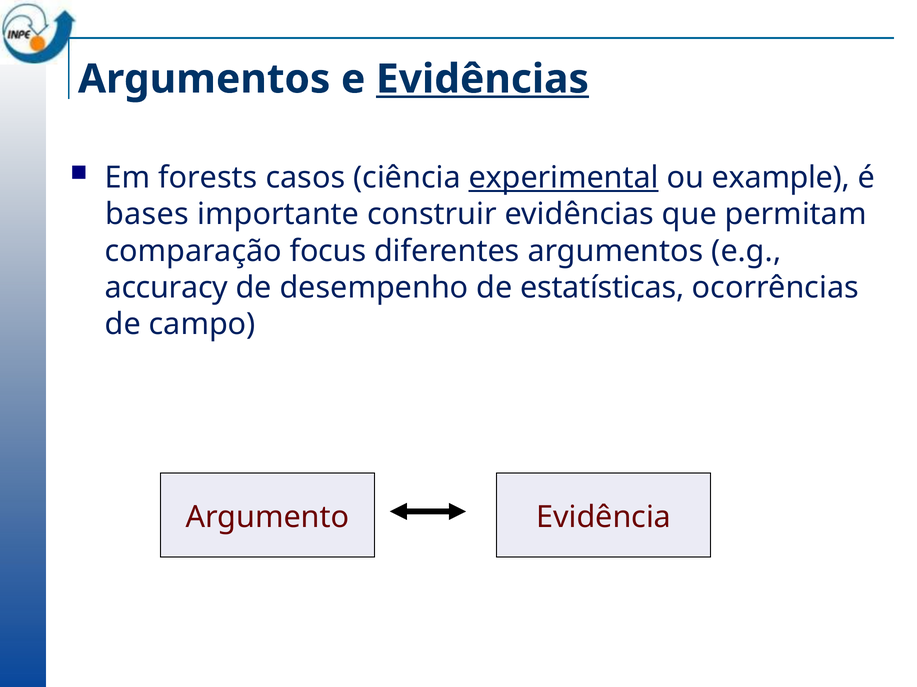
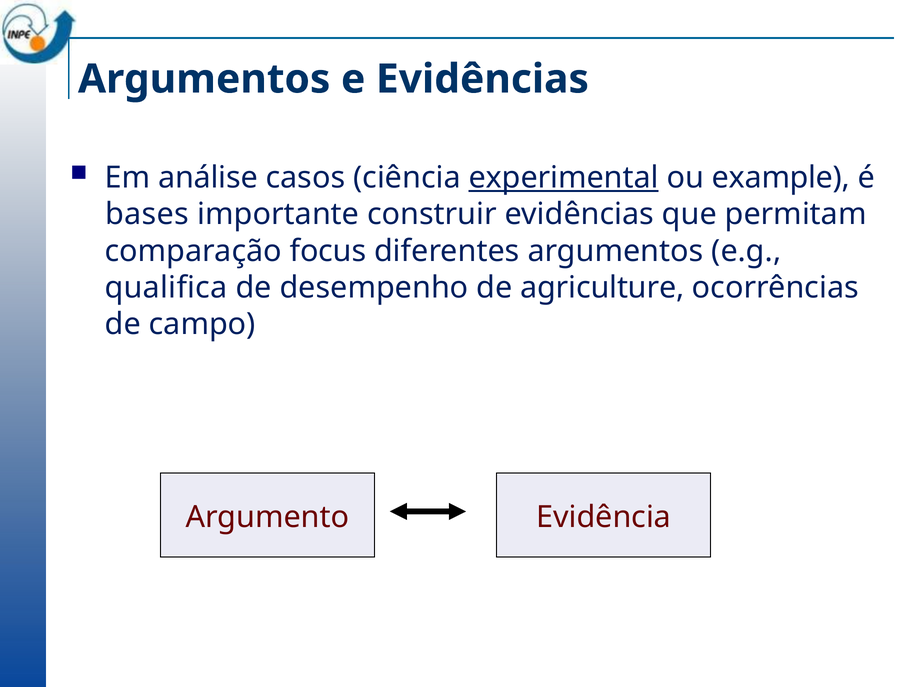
Evidências at (482, 79) underline: present -> none
forests: forests -> análise
accuracy: accuracy -> qualifica
estatísticas: estatísticas -> agriculture
